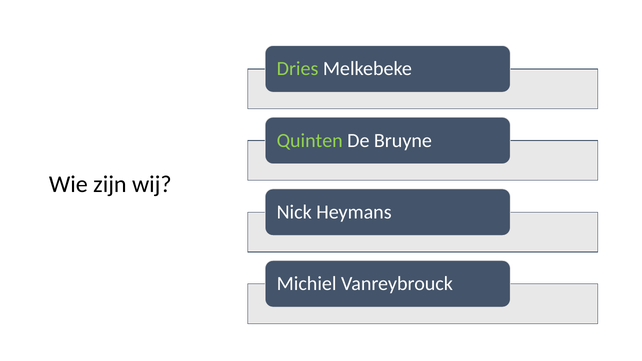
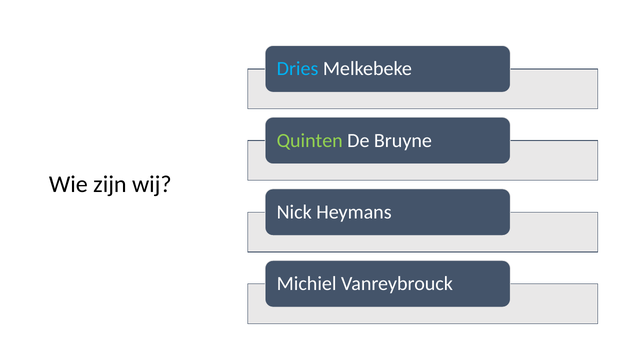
Dries colour: light green -> light blue
